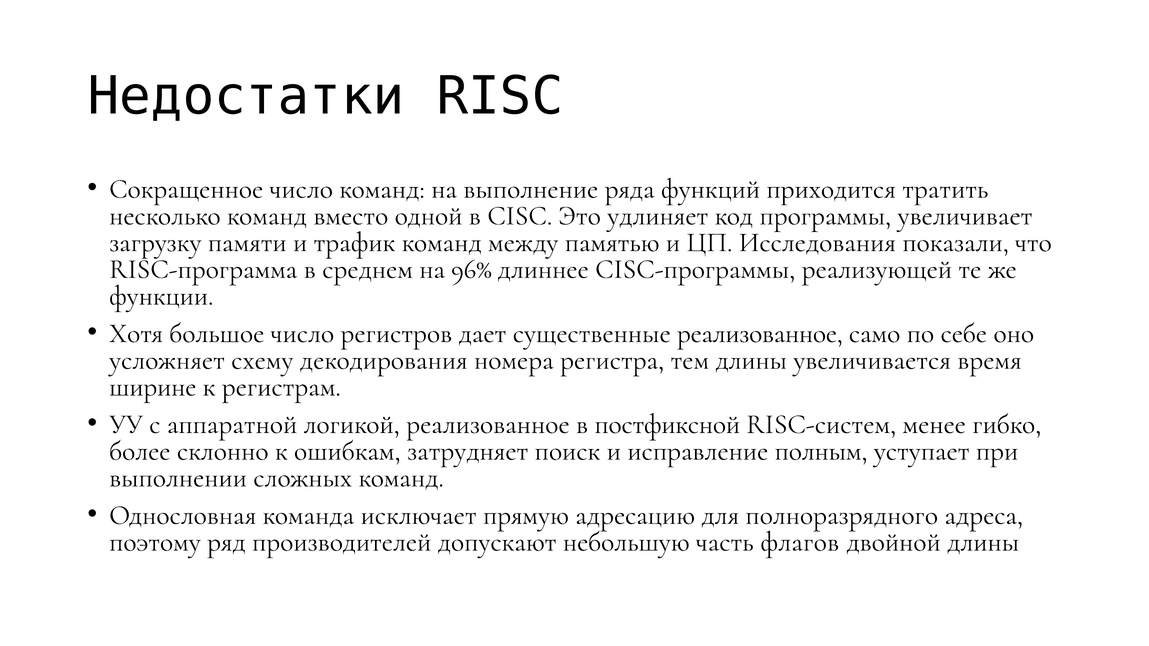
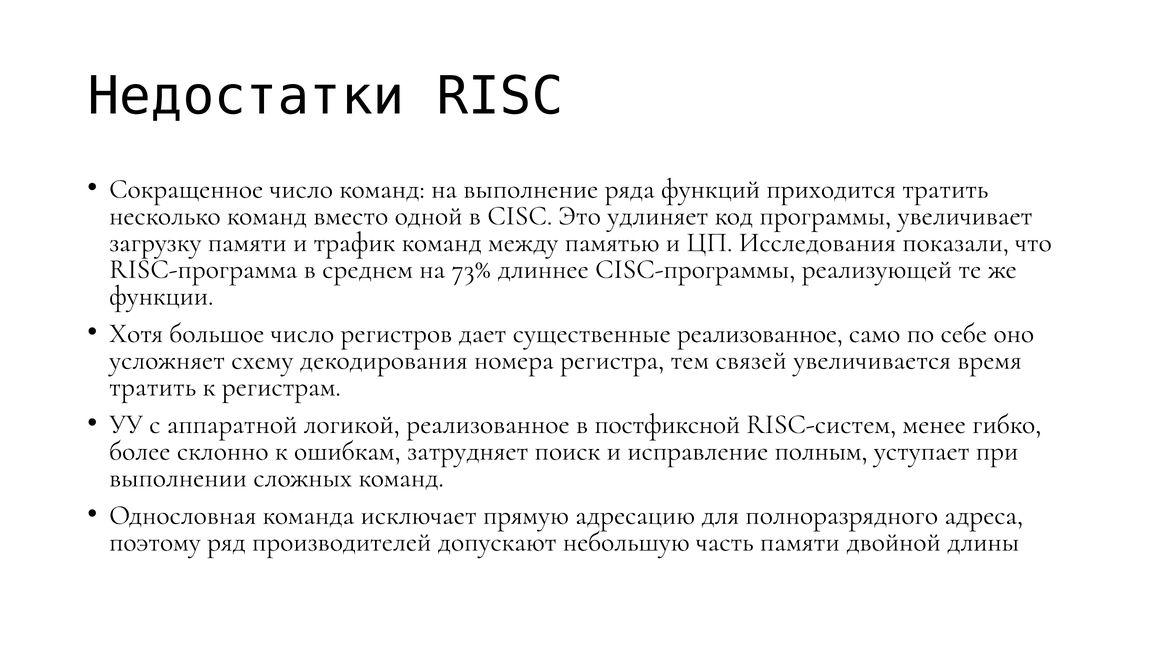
96%: 96% -> 73%
тем длины: длины -> связей
ширине at (153, 387): ширине -> тратить
часть флагов: флагов -> памяти
